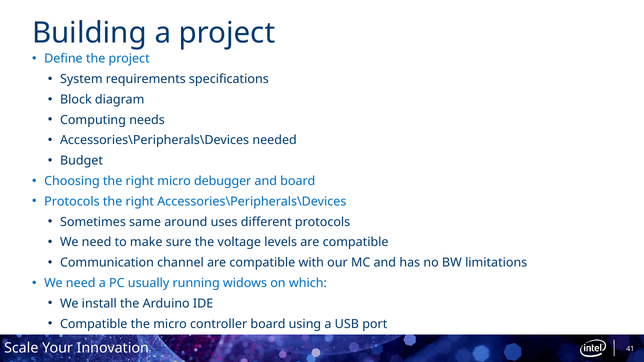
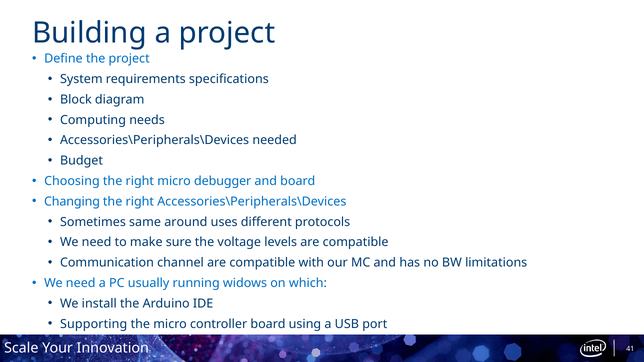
Protocols at (72, 202): Protocols -> Changing
Compatible at (94, 324): Compatible -> Supporting
